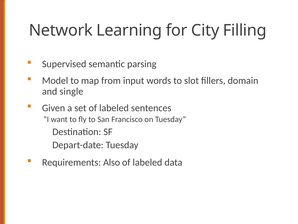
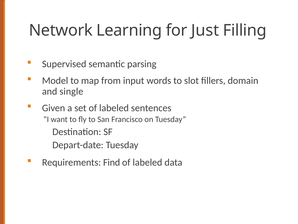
City: City -> Just
Also: Also -> Find
